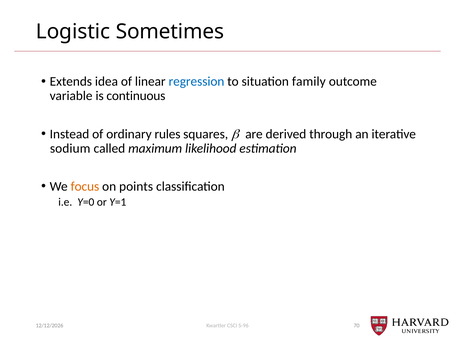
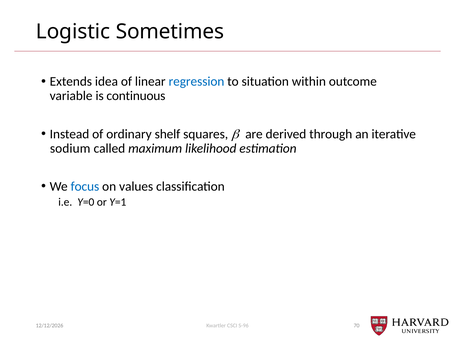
family: family -> within
rules: rules -> shelf
focus colour: orange -> blue
points: points -> values
